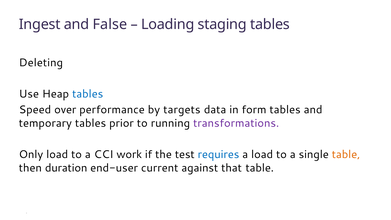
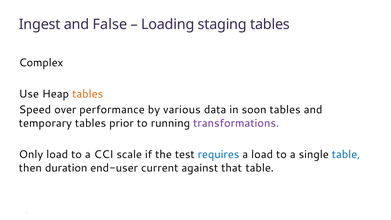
Deleting: Deleting -> Complex
tables at (88, 94) colour: blue -> orange
targets: targets -> various
form: form -> soon
work: work -> scale
table at (346, 154) colour: orange -> blue
